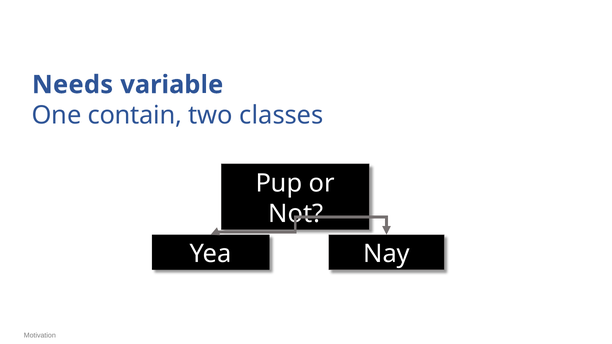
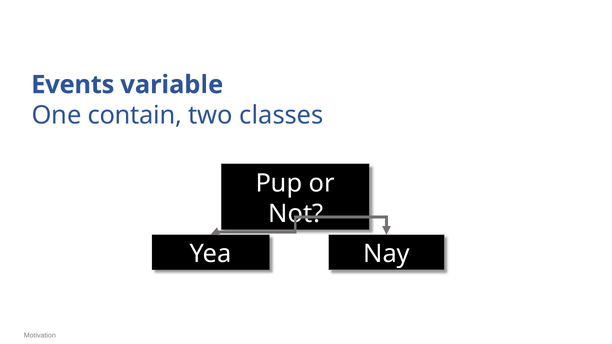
Needs: Needs -> Events
